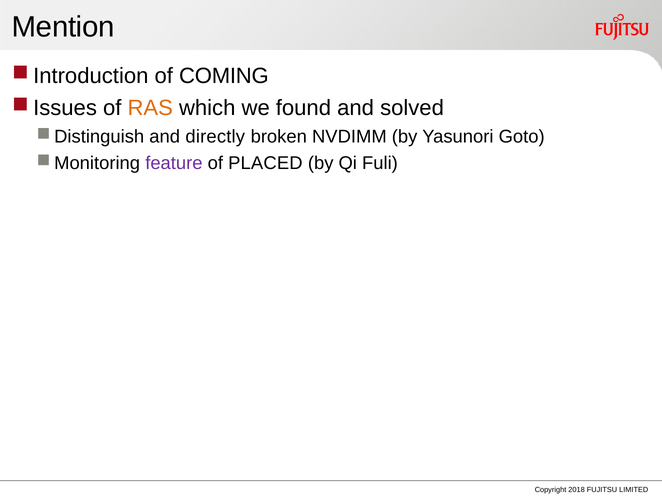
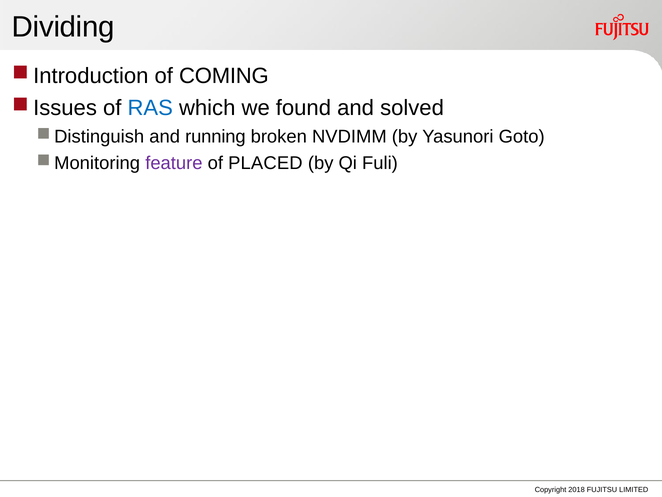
Mention: Mention -> Dividing
RAS colour: orange -> blue
directly: directly -> running
